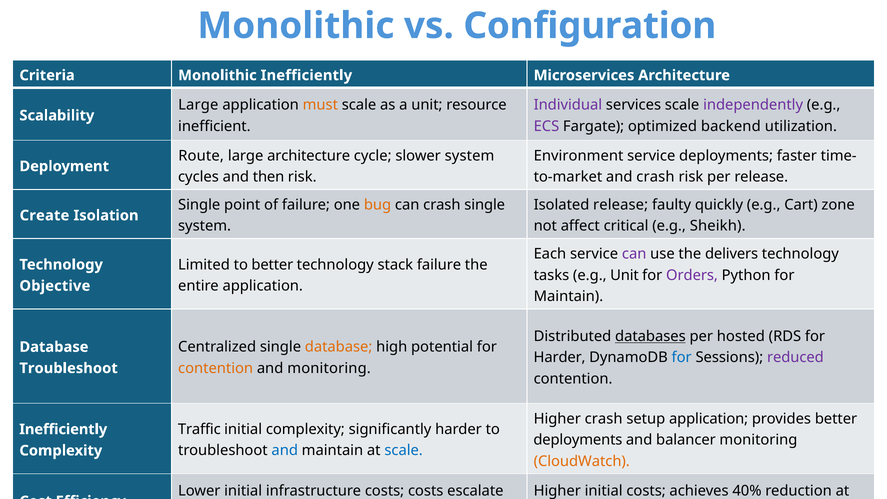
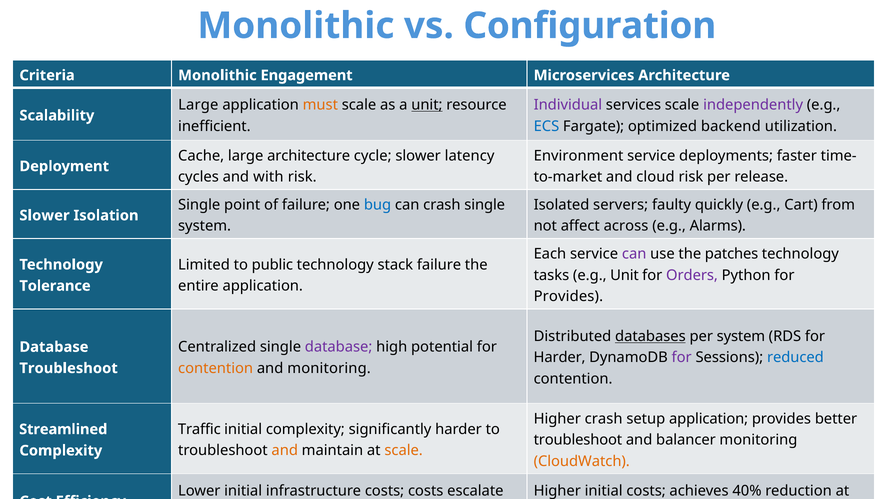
Monolithic Inefficiently: Inefficiently -> Engagement
unit at (427, 105) underline: none -> present
ECS at (546, 126) colour: purple -> blue
Route: Route -> Cache
slower system: system -> latency
then: then -> with
and crash: crash -> cloud
bug colour: orange -> blue
Isolated release: release -> servers
zone: zone -> from
Create at (44, 215): Create -> Slower
critical: critical -> across
Sheikh: Sheikh -> Alarms
delivers: delivers -> patches
to better: better -> public
Objective: Objective -> Tolerance
Maintain at (568, 296): Maintain -> Provides
per hosted: hosted -> system
database at (339, 347) colour: orange -> purple
for at (682, 358) colour: blue -> purple
reduced colour: purple -> blue
Inefficiently at (63, 429): Inefficiently -> Streamlined
deployments at (578, 440): deployments -> troubleshoot
and at (285, 451) colour: blue -> orange
scale at (404, 451) colour: blue -> orange
